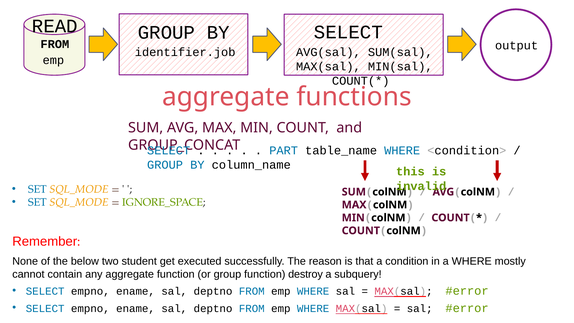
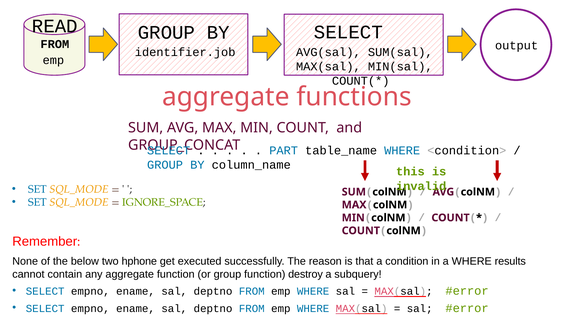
student: student -> hphone
mostly: mostly -> results
